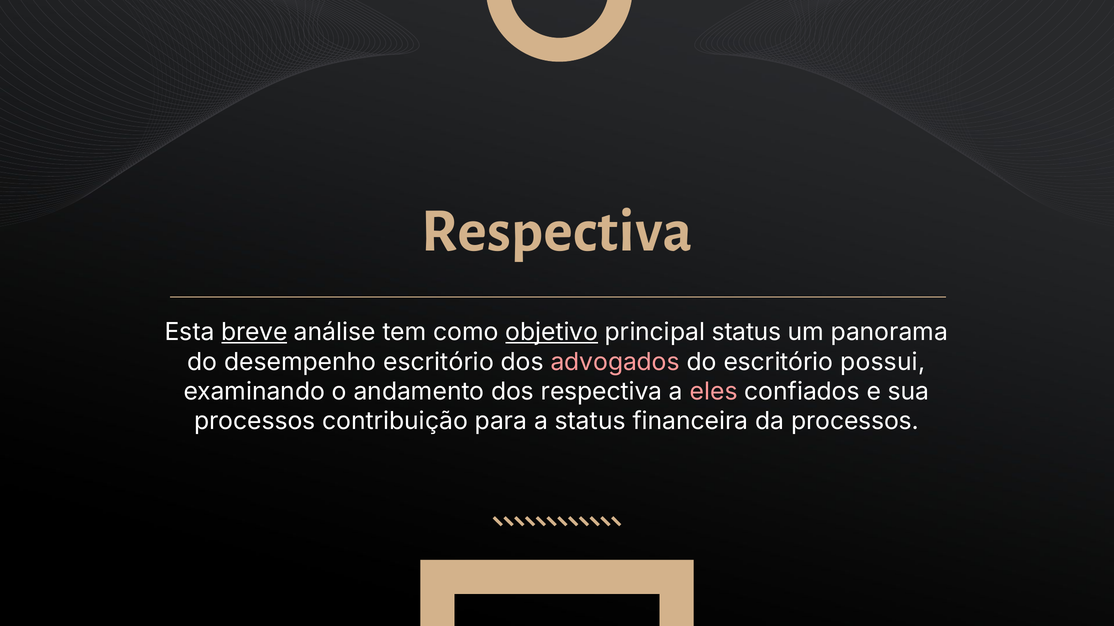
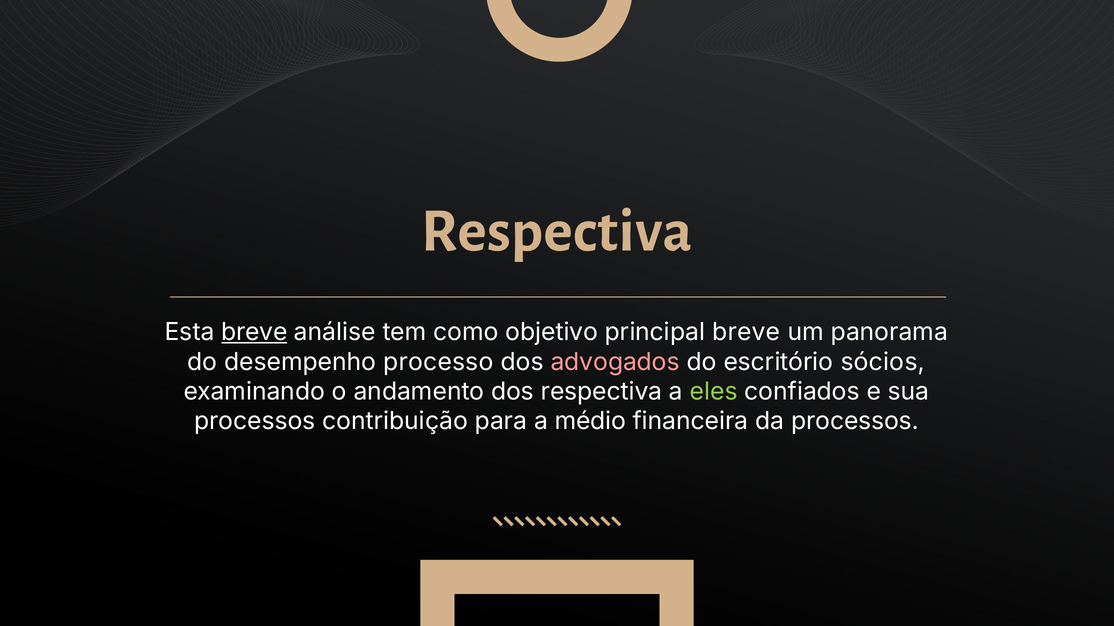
objetivo underline: present -> none
principal status: status -> breve
desempenho escritório: escritório -> processo
possui: possui -> sócios
eles colour: pink -> light green
a status: status -> médio
